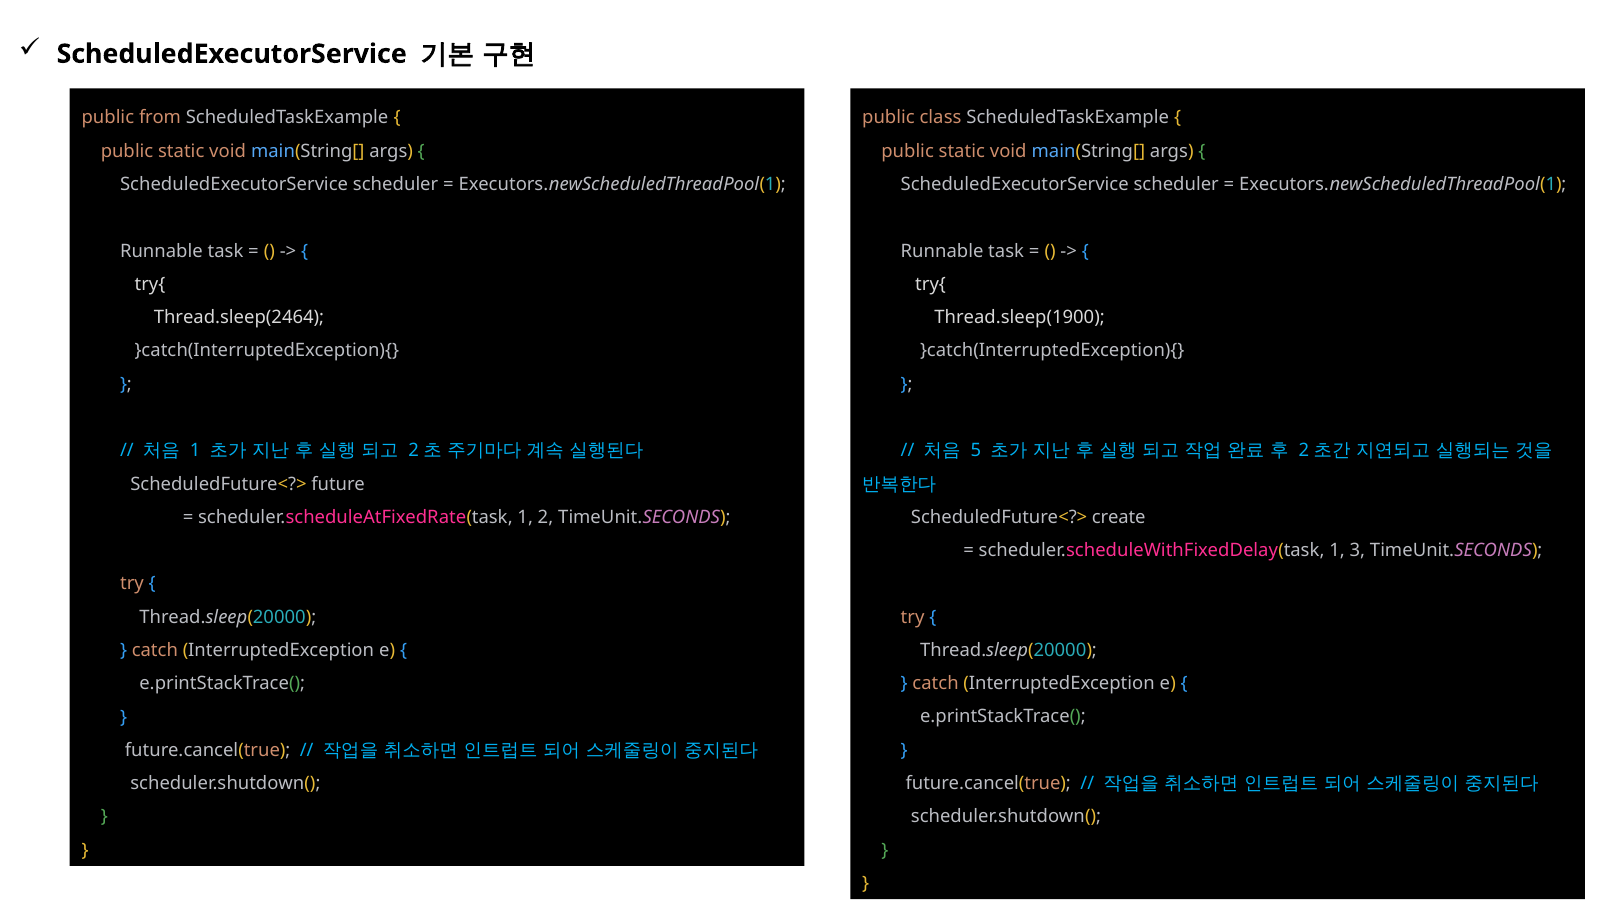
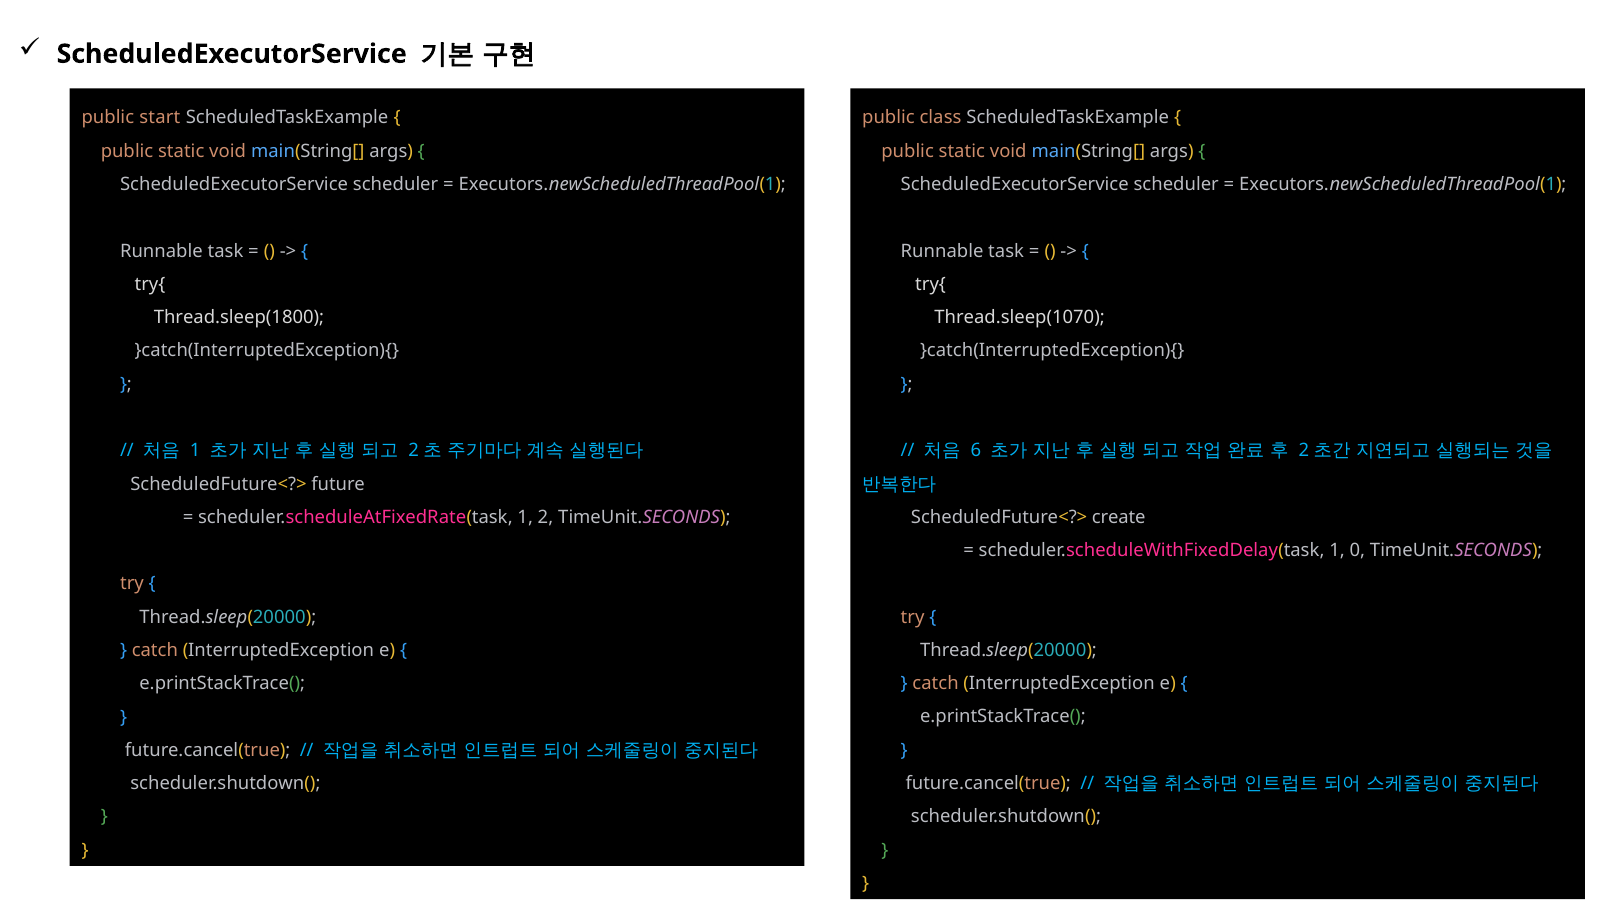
from: from -> start
Thread.sleep(2464: Thread.sleep(2464 -> Thread.sleep(1800
Thread.sleep(1900: Thread.sleep(1900 -> Thread.sleep(1070
5: 5 -> 6
3: 3 -> 0
